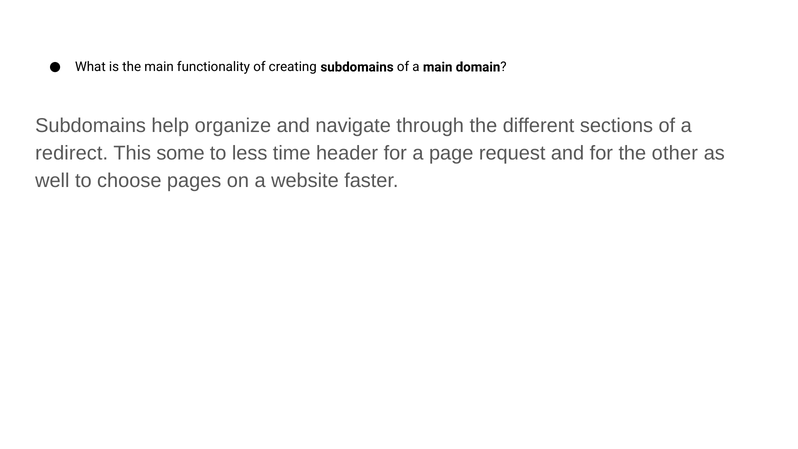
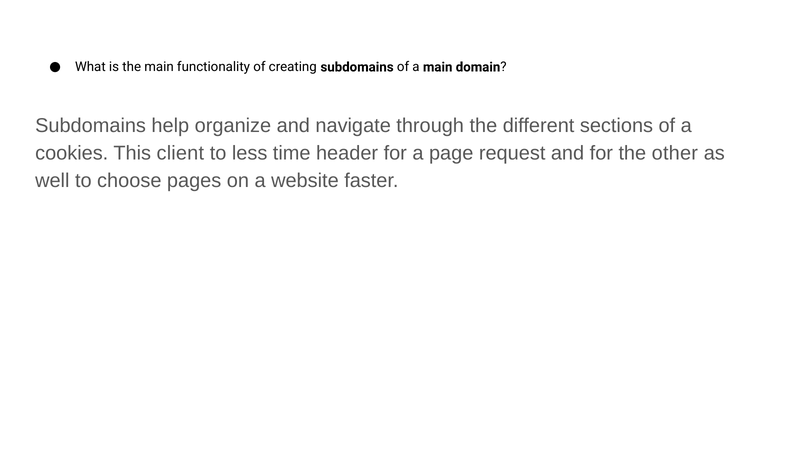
redirect: redirect -> cookies
some: some -> client
